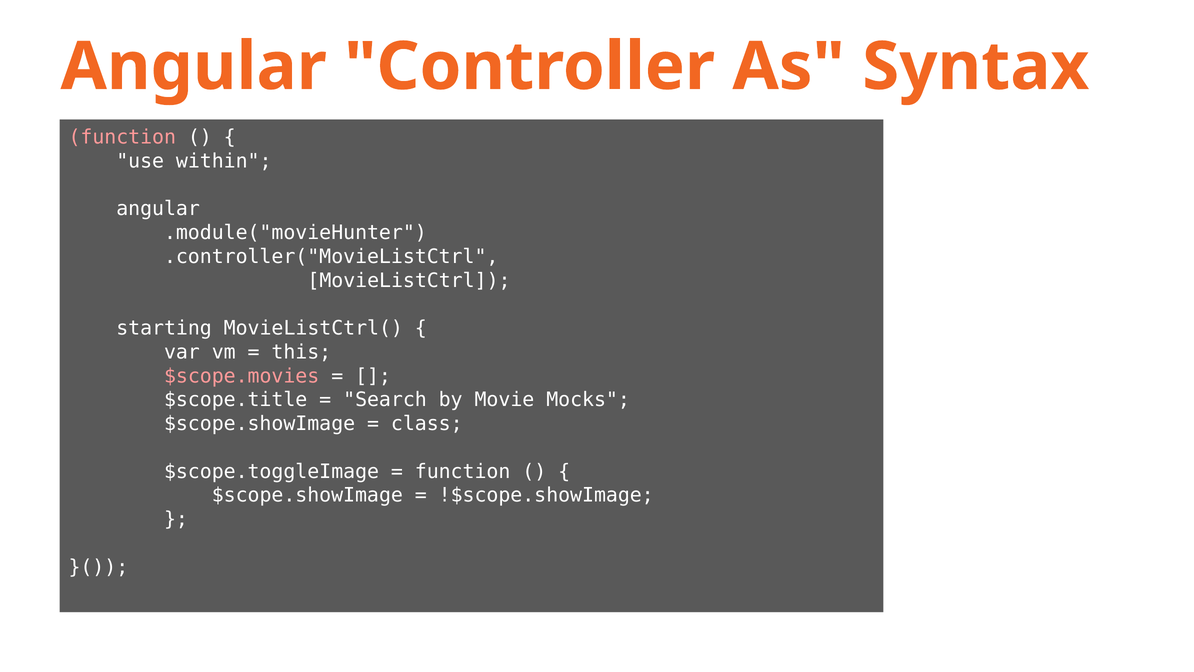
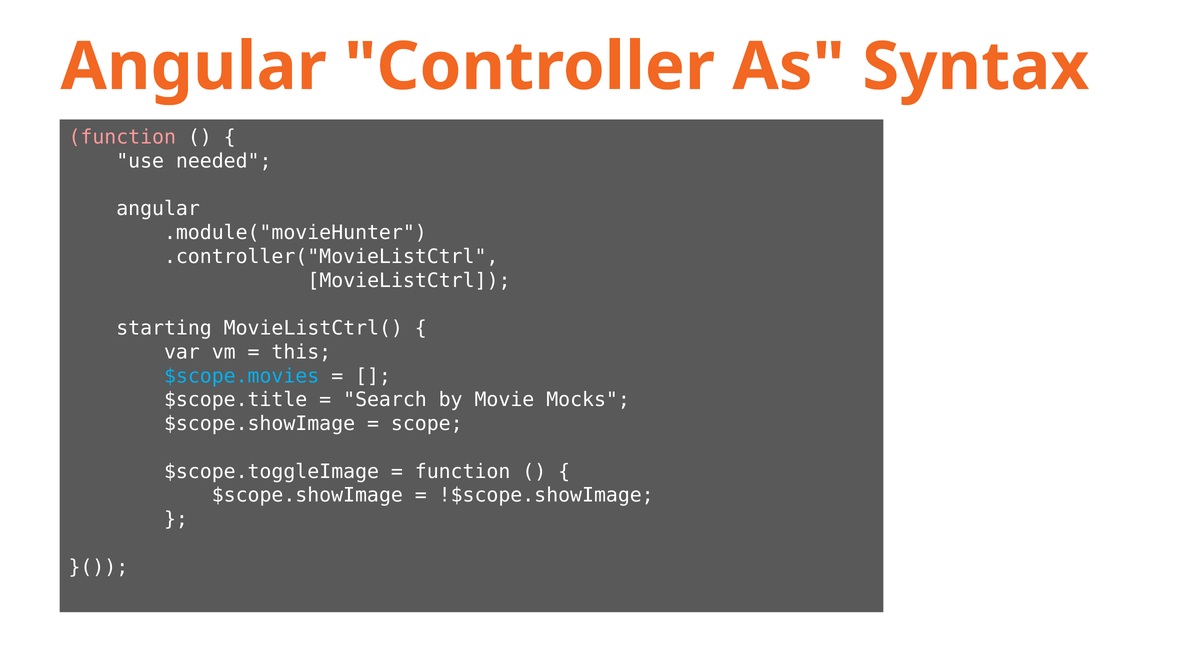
within: within -> needed
$scope.movies colour: pink -> light blue
class: class -> scope
